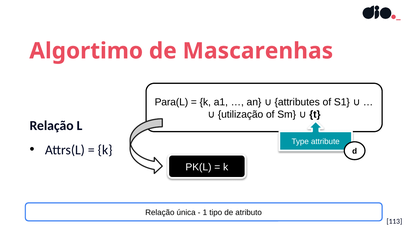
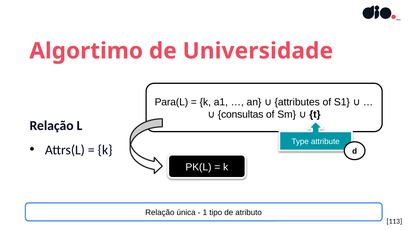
Mascarenhas: Mascarenhas -> Universidade
utilização: utilização -> consultas
